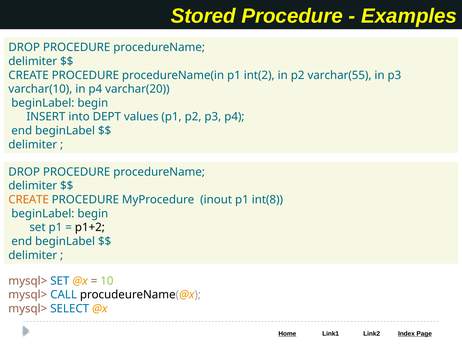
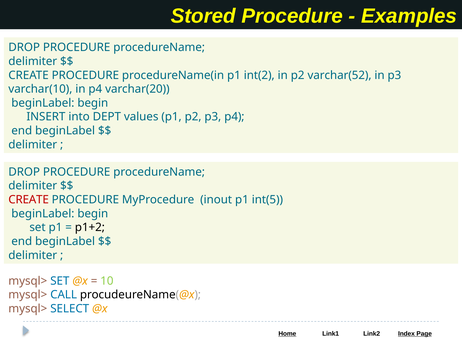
varchar(55: varchar(55 -> varchar(52
CREATE at (29, 199) colour: orange -> red
int(8: int(8 -> int(5
